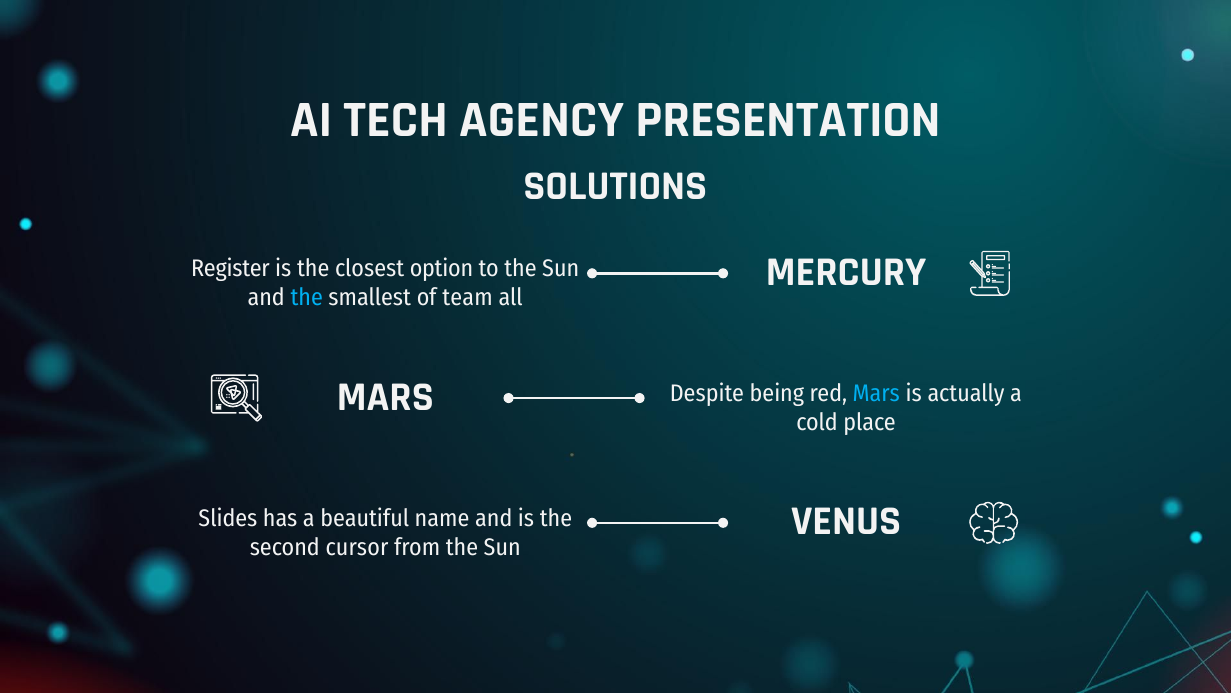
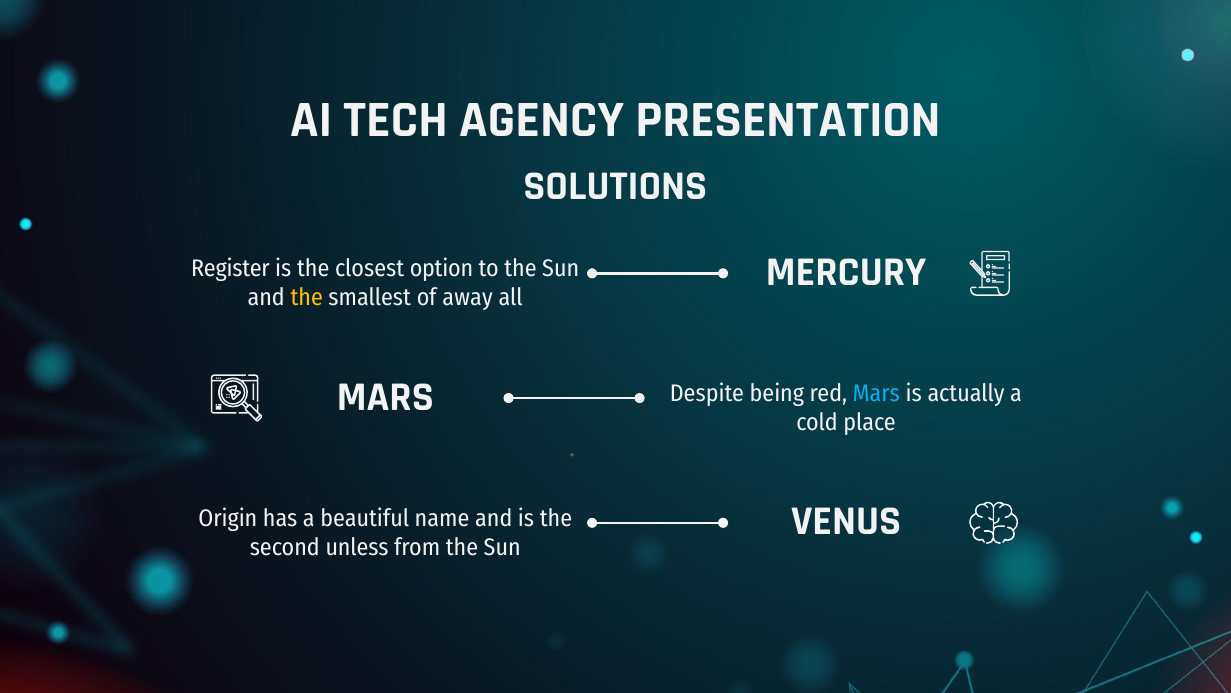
the at (307, 298) colour: light blue -> yellow
team: team -> away
Slides: Slides -> Origin
cursor: cursor -> unless
